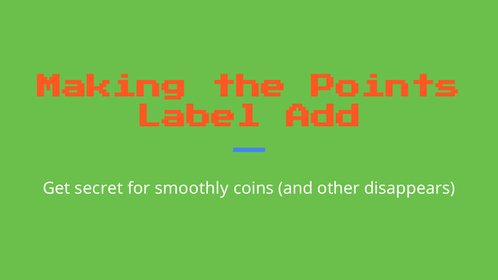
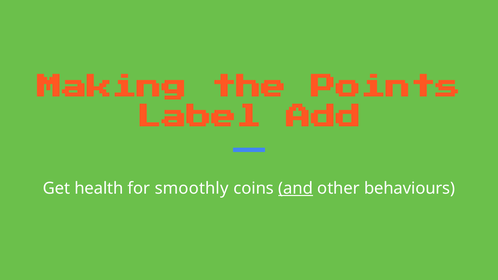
secret: secret -> health
and underline: none -> present
disappears: disappears -> behaviours
